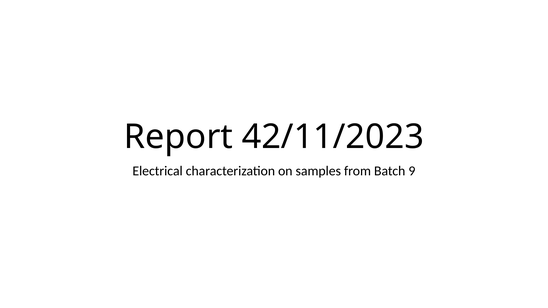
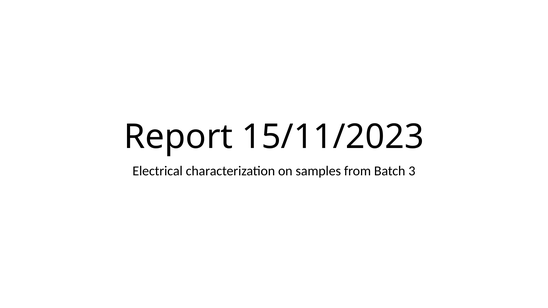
42/11/2023: 42/11/2023 -> 15/11/2023
9: 9 -> 3
